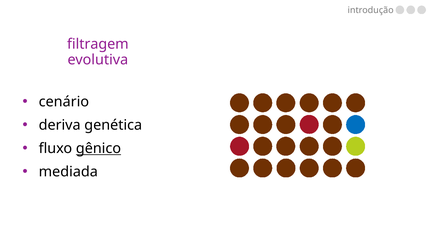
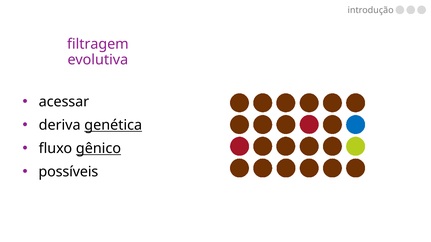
cenário: cenário -> acessar
genética underline: none -> present
mediada: mediada -> possíveis
